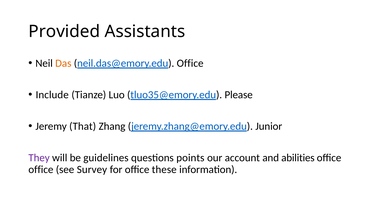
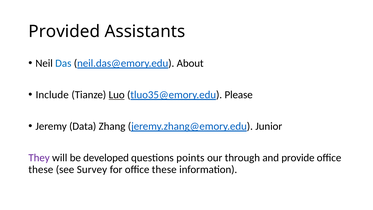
Das colour: orange -> blue
neil.das@emory.edu Office: Office -> About
Luo underline: none -> present
That: That -> Data
guidelines: guidelines -> developed
account: account -> through
abilities: abilities -> provide
office at (41, 169): office -> these
